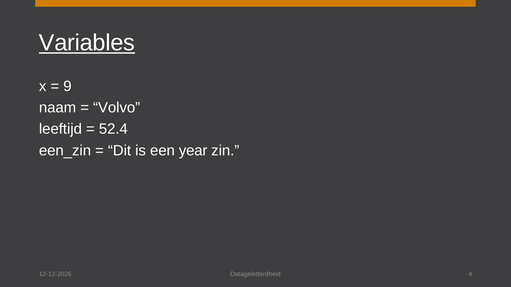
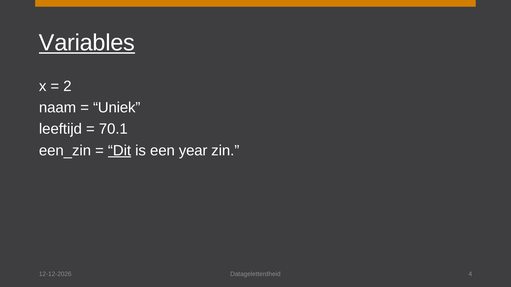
9: 9 -> 2
Volvo: Volvo -> Uniek
52.4: 52.4 -> 70.1
Dit underline: none -> present
